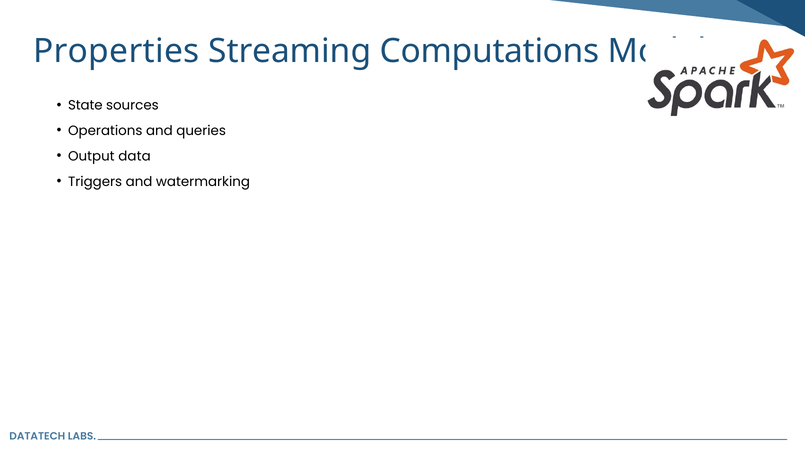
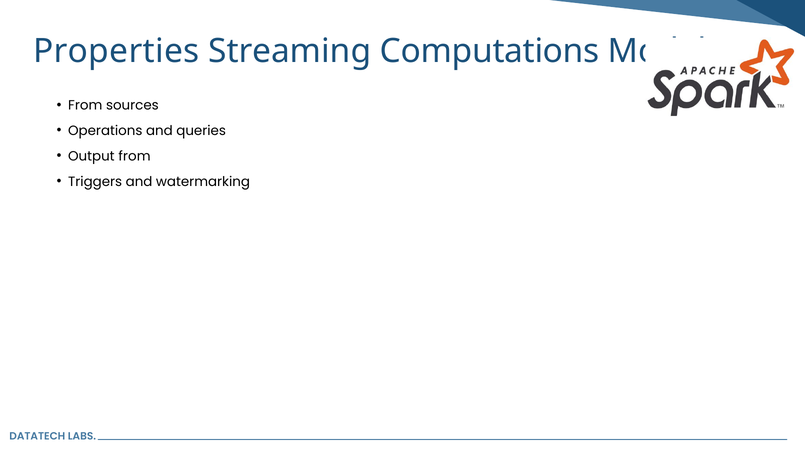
State at (85, 105): State -> From
Output data: data -> from
